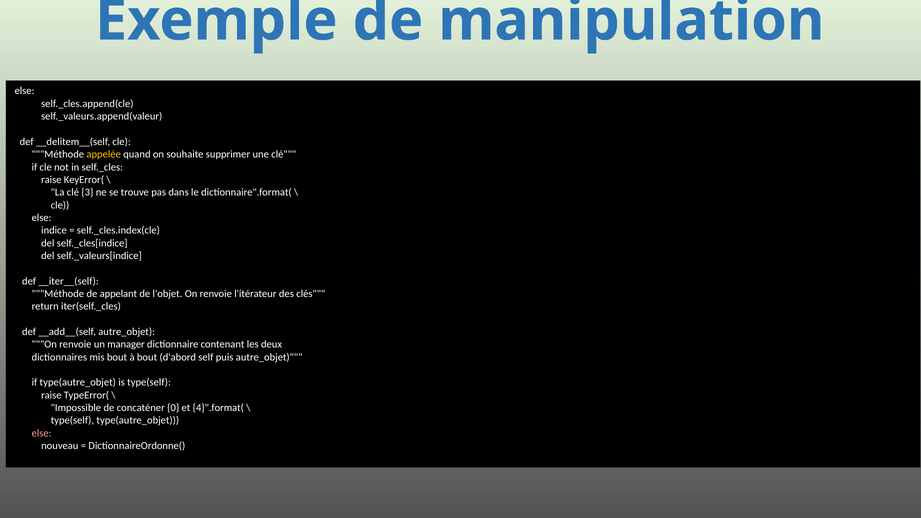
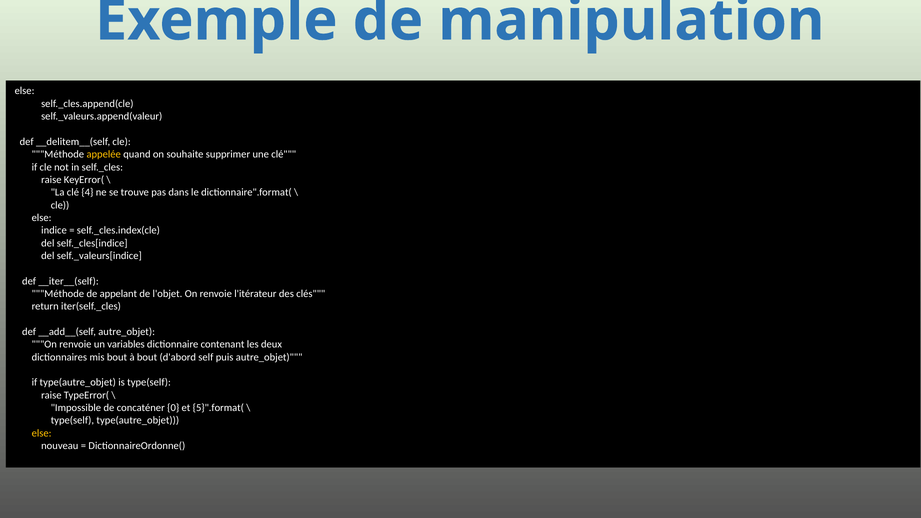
3: 3 -> 4
manager: manager -> variables
4}".format(: 4}".format( -> 5}".format(
else at (42, 433) colour: pink -> yellow
